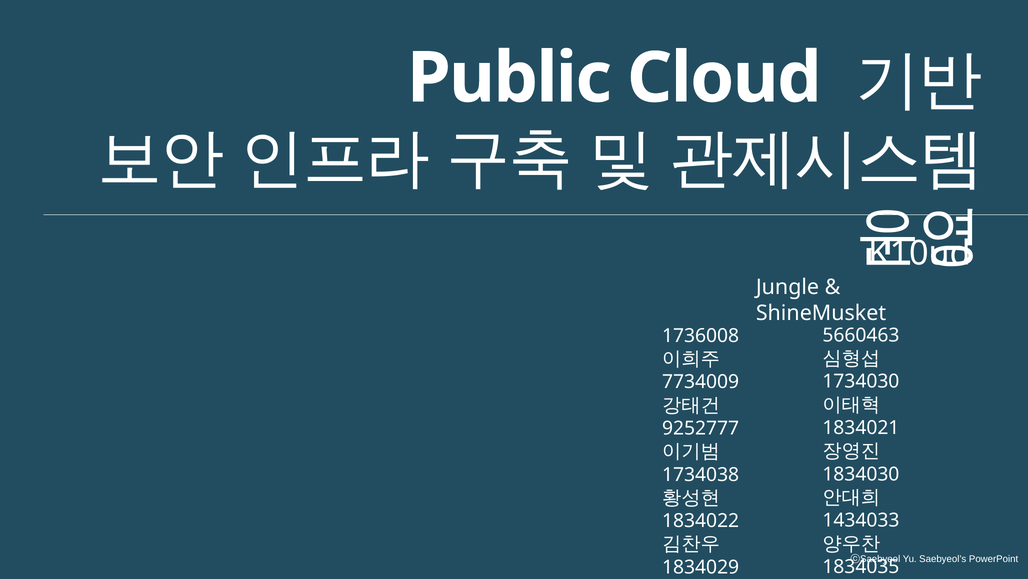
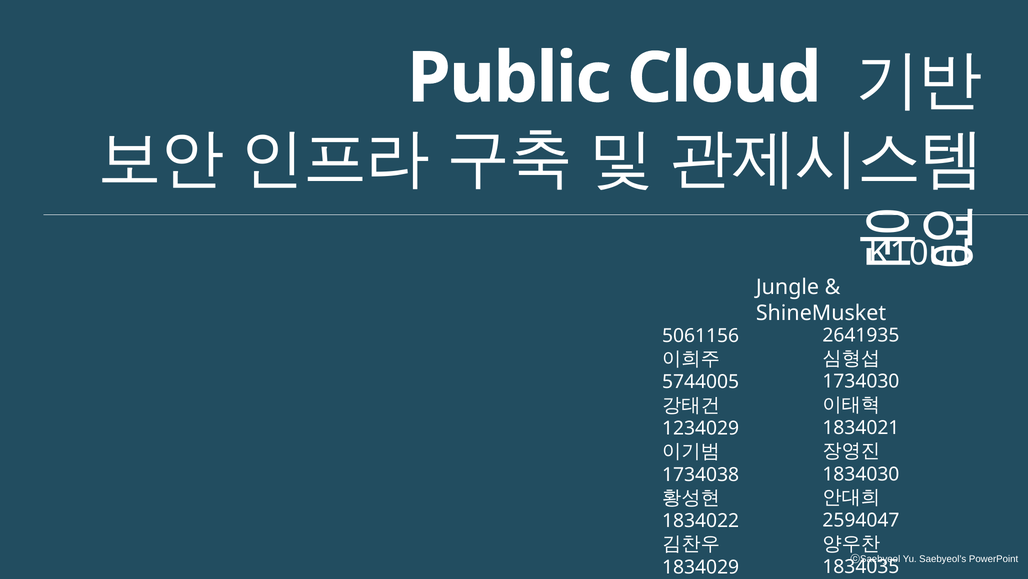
5660463: 5660463 -> 2641935
1736008: 1736008 -> 5061156
7734009: 7734009 -> 5744005
9252777: 9252777 -> 1234029
1434033: 1434033 -> 2594047
